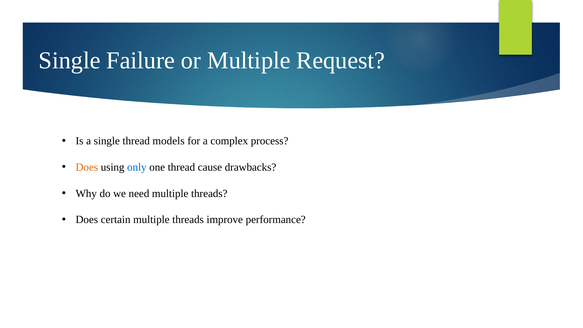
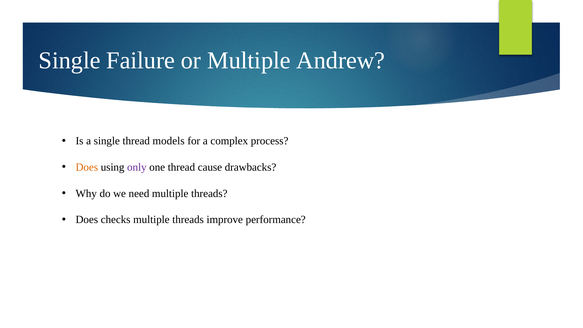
Request: Request -> Andrew
only colour: blue -> purple
certain: certain -> checks
